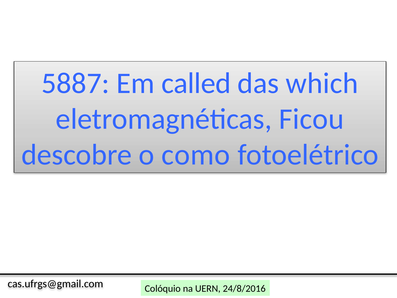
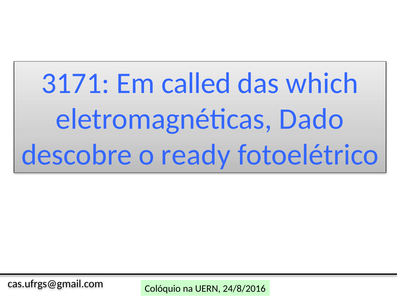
5887: 5887 -> 3171
Ficou: Ficou -> Dado
como: como -> ready
